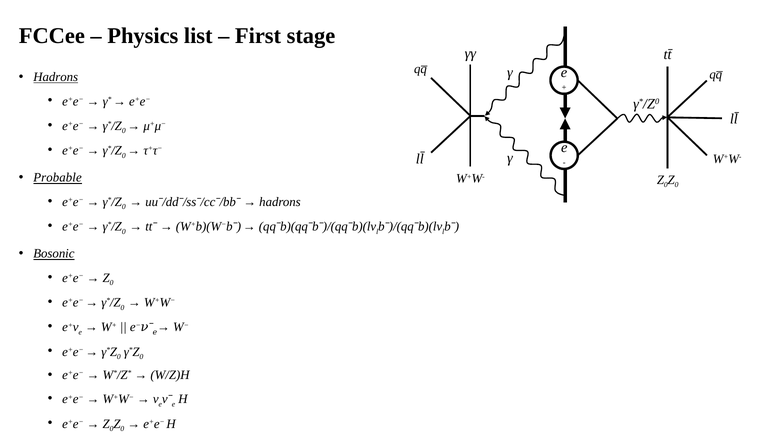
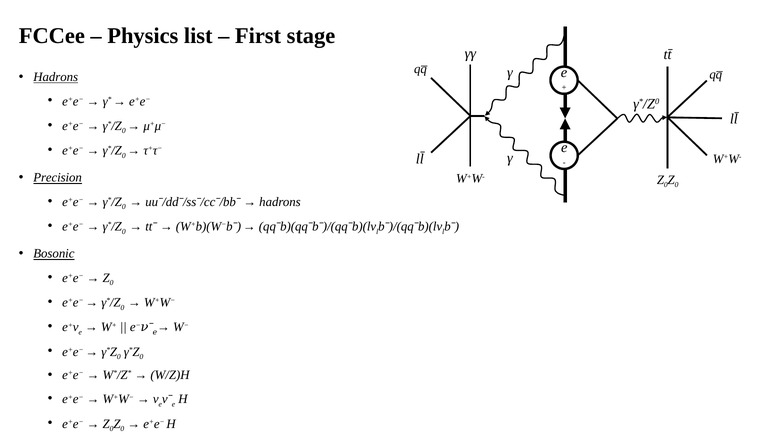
Probable: Probable -> Precision
